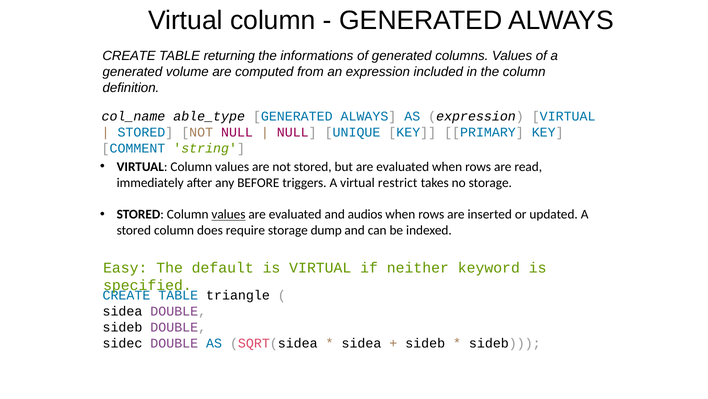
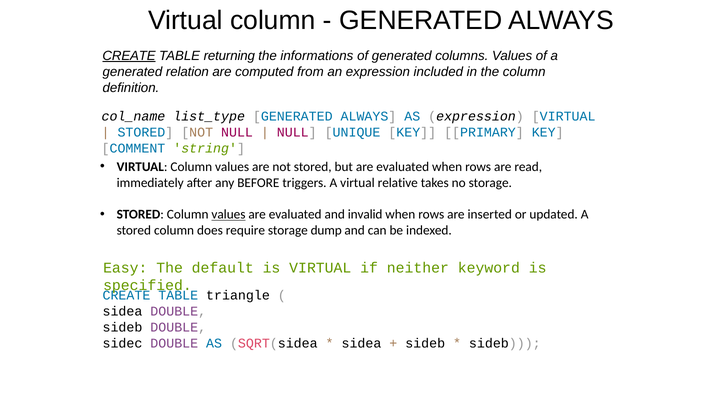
CREATE at (129, 56) underline: none -> present
volume: volume -> relation
able_type: able_type -> list_type
restrict: restrict -> relative
audios: audios -> invalid
